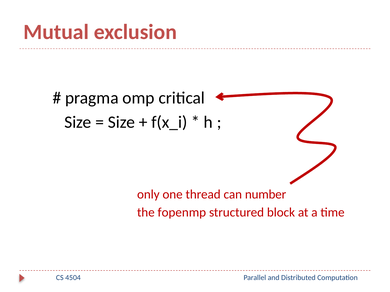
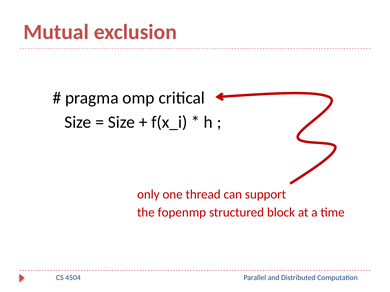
number: number -> support
